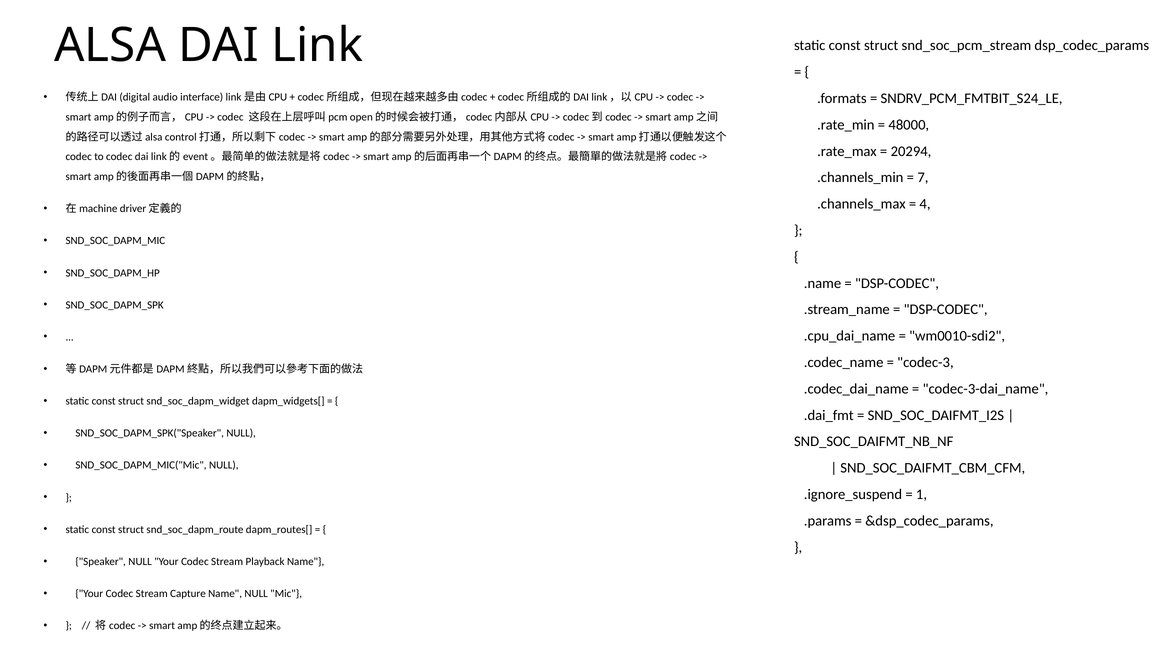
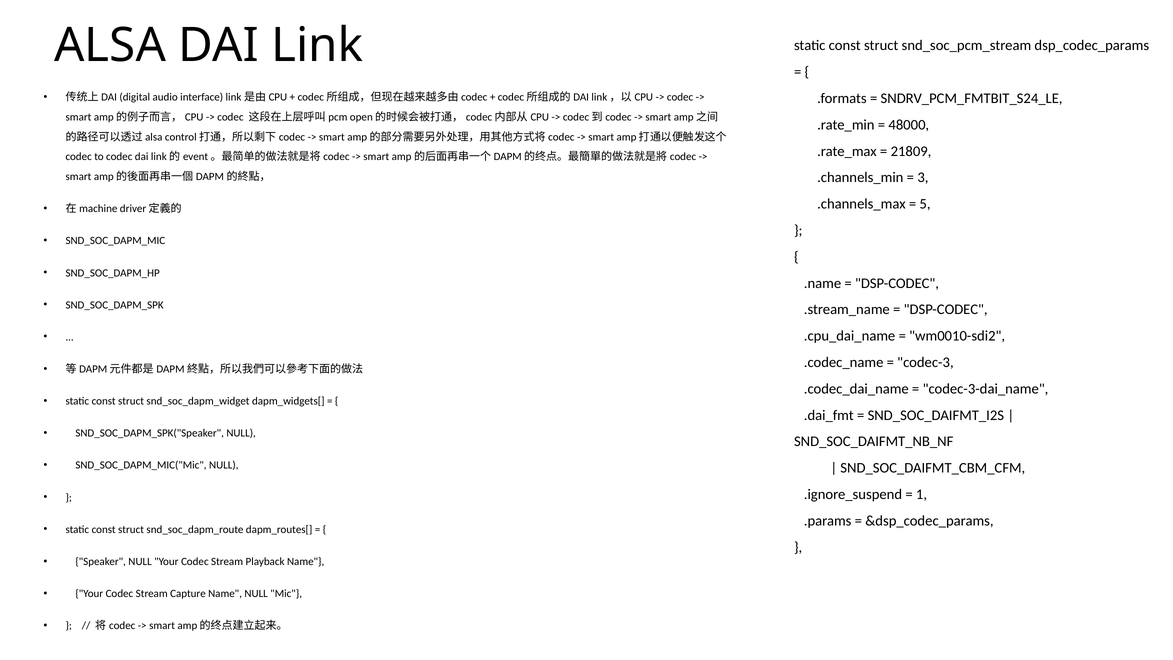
20294: 20294 -> 21809
7: 7 -> 3
4: 4 -> 5
